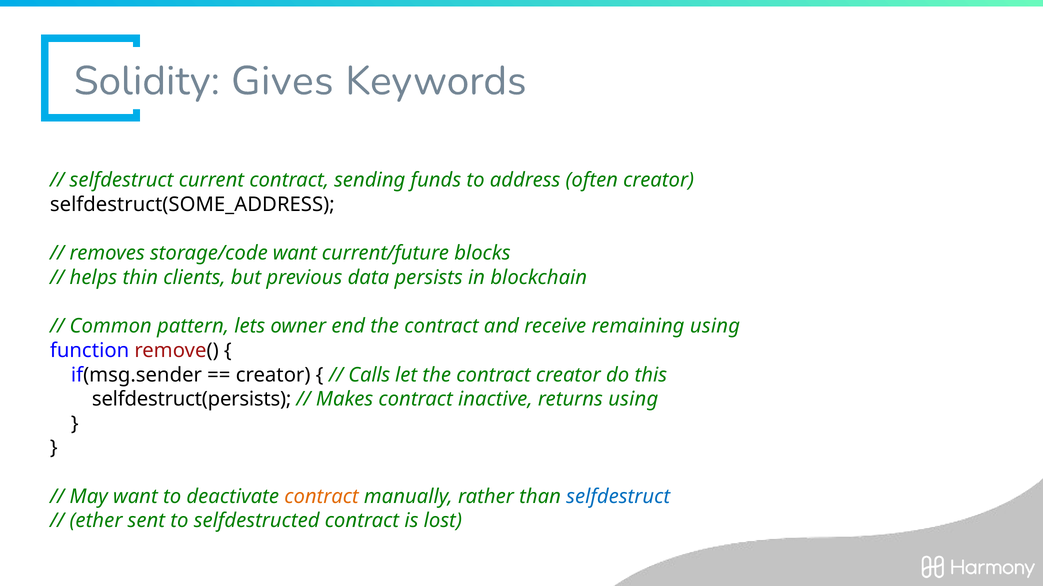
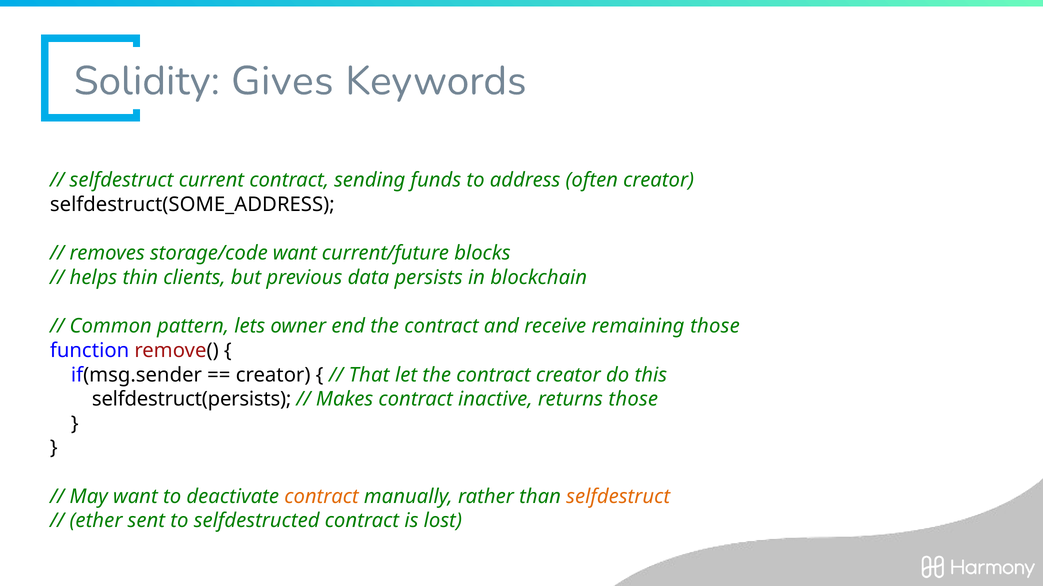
remaining using: using -> those
Calls: Calls -> That
returns using: using -> those
selfdestruct at (618, 497) colour: blue -> orange
